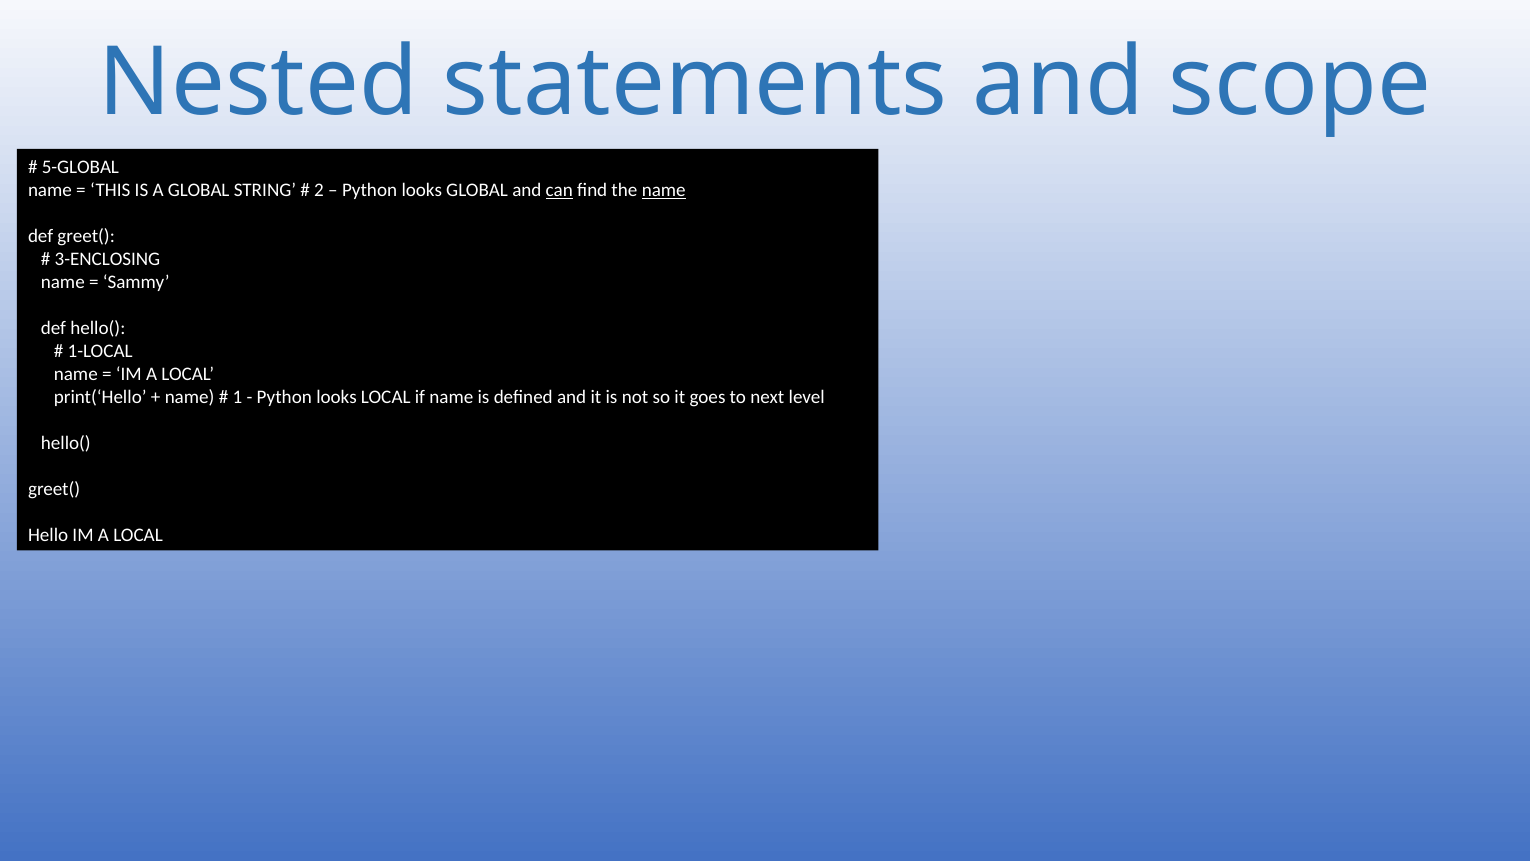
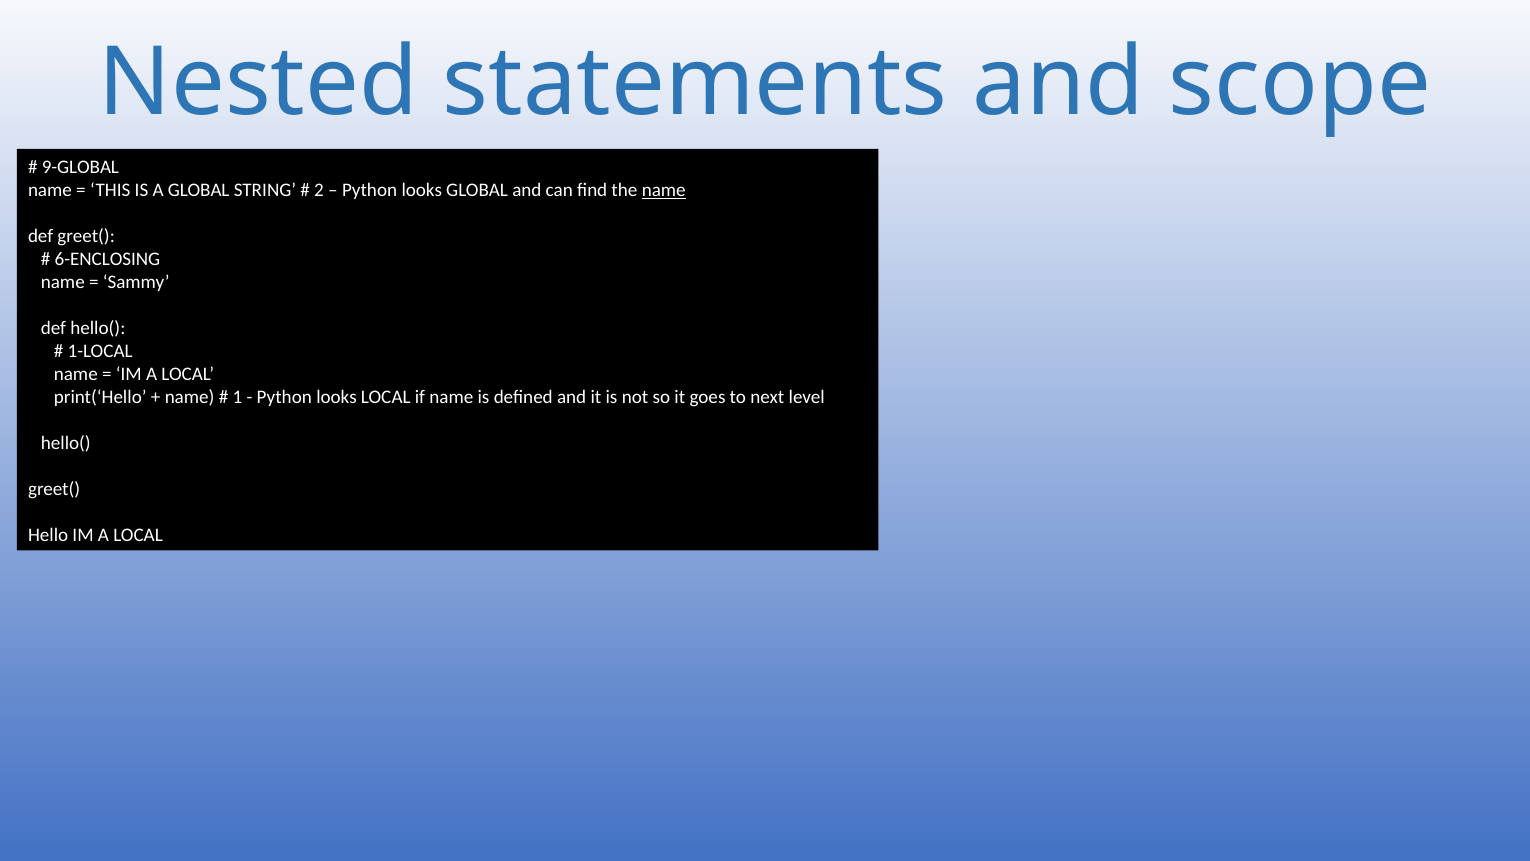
5-GLOBAL: 5-GLOBAL -> 9-GLOBAL
can underline: present -> none
3-ENCLOSING: 3-ENCLOSING -> 6-ENCLOSING
